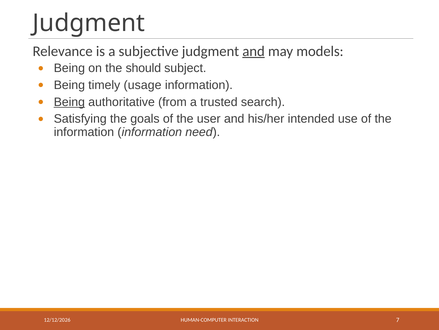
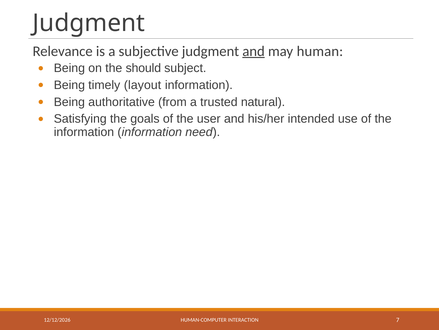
models: models -> human
usage: usage -> layout
Being at (69, 102) underline: present -> none
search: search -> natural
